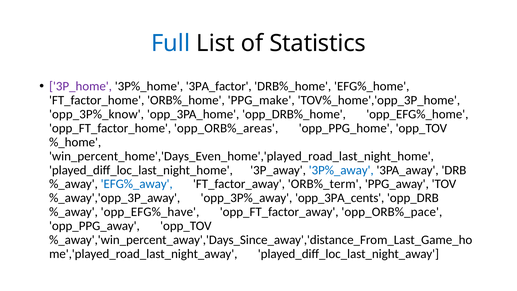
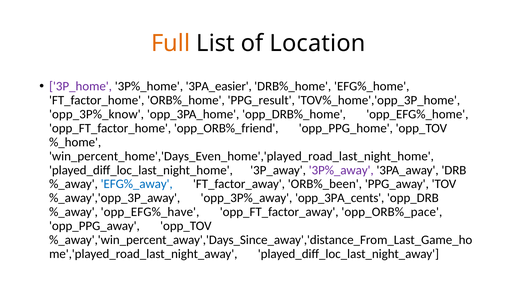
Full colour: blue -> orange
Statistics: Statistics -> Location
3PA_factor: 3PA_factor -> 3PA_easier
PPG_make: PPG_make -> PPG_result
opp_ORB%_areas: opp_ORB%_areas -> opp_ORB%_friend
3P%_away colour: blue -> purple
ORB%_term: ORB%_term -> ORB%_been
